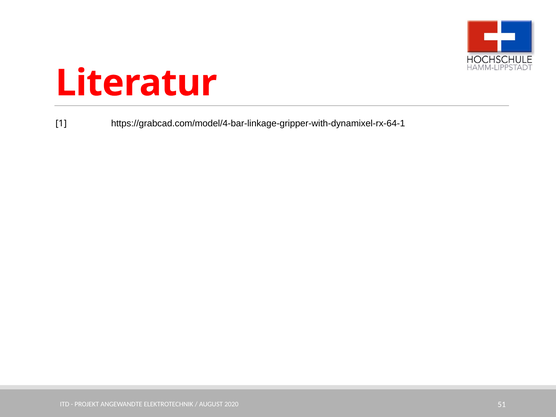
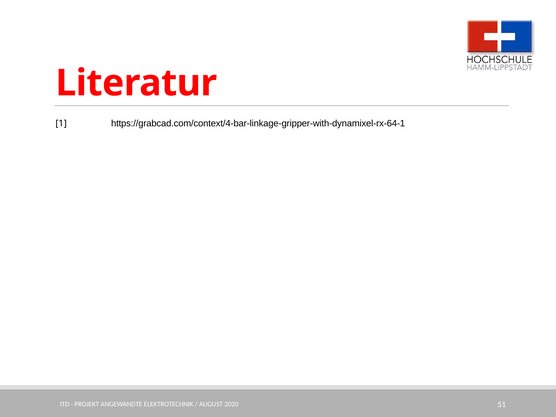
https://grabcad.com/model/4-bar-linkage-gripper-with-dynamixel-rx-64-1: https://grabcad.com/model/4-bar-linkage-gripper-with-dynamixel-rx-64-1 -> https://grabcad.com/context/4-bar-linkage-gripper-with-dynamixel-rx-64-1
